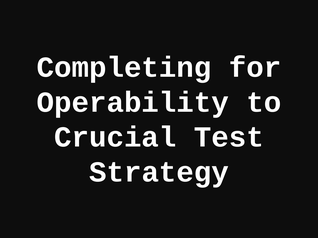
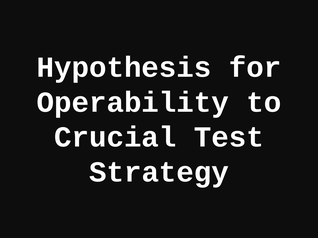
Completing: Completing -> Hypothesis
